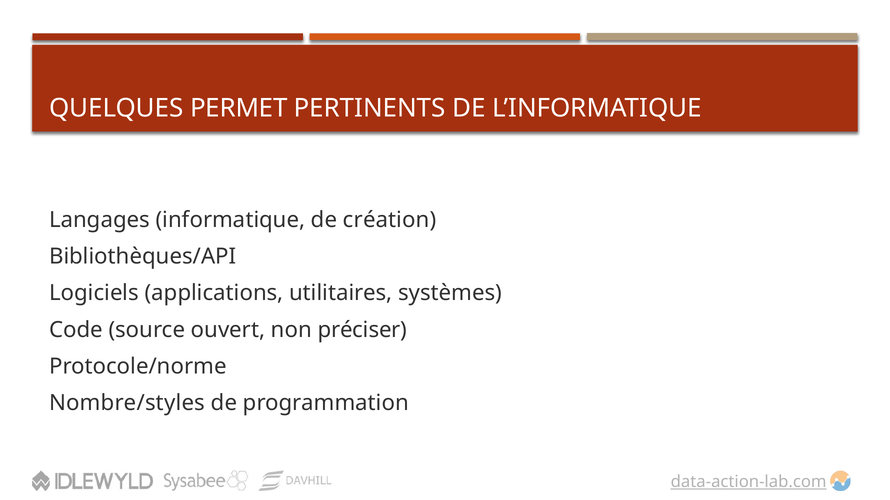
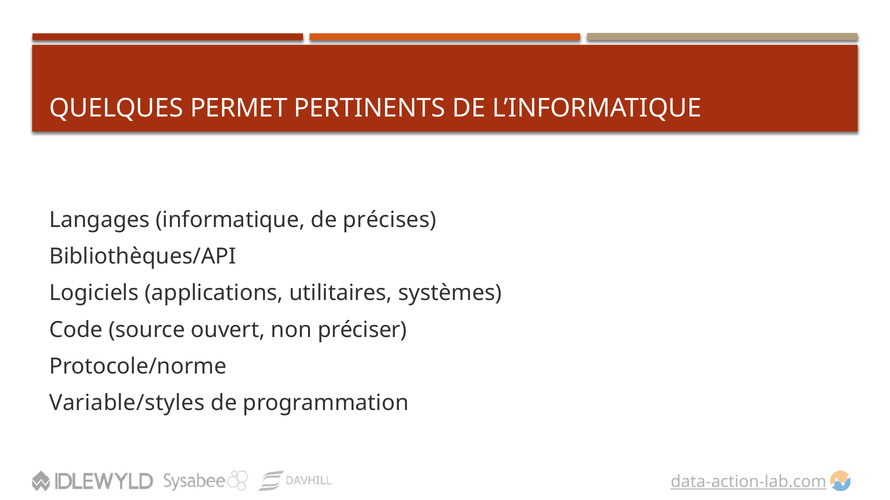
création: création -> précises
Nombre/styles: Nombre/styles -> Variable/styles
